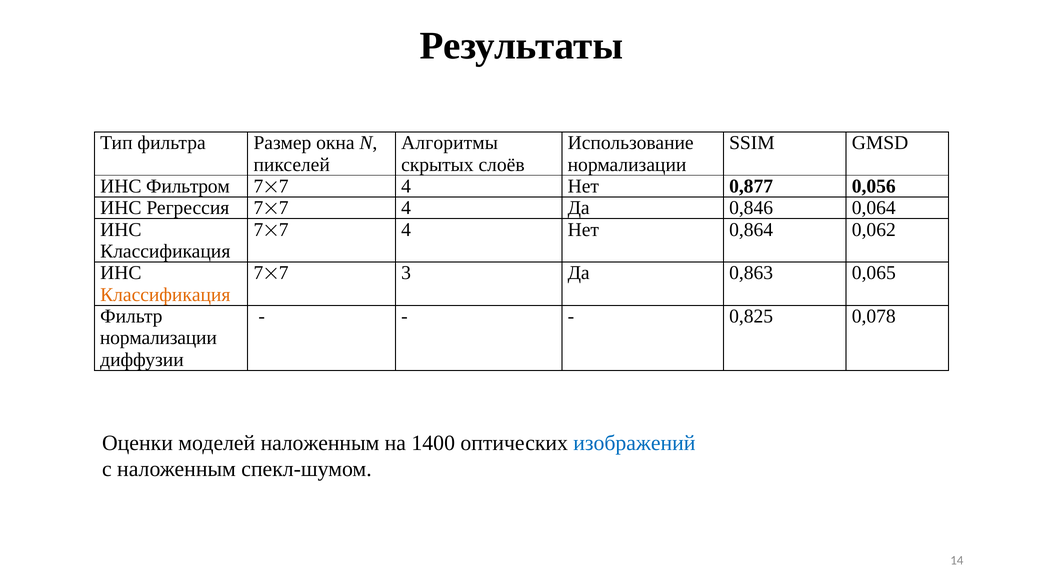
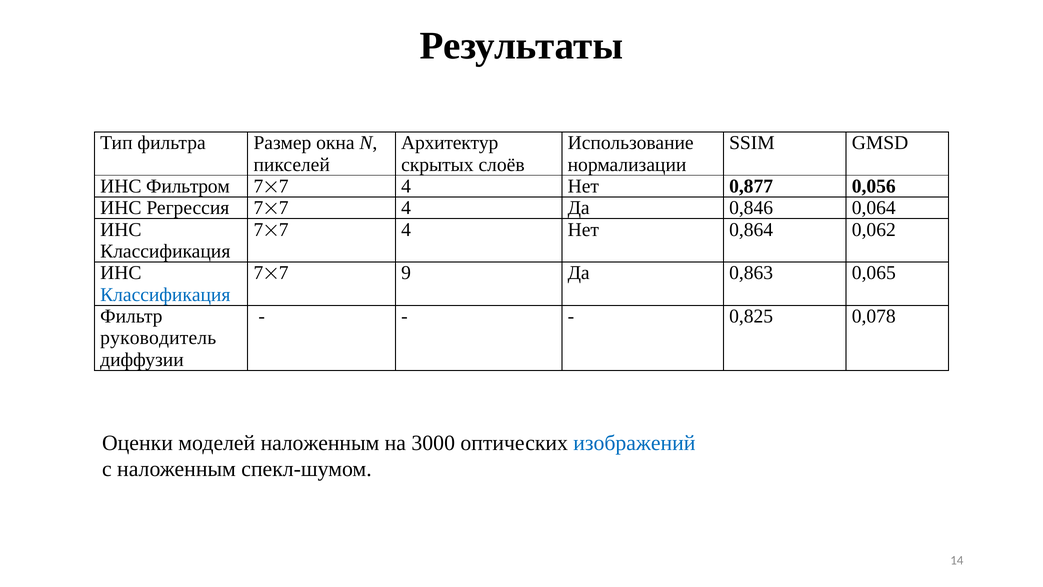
Алгоритмы: Алгоритмы -> Архитектур
3: 3 -> 9
Классификация at (165, 295) colour: orange -> blue
нормализации at (158, 338): нормализации -> руководитель
1400: 1400 -> 3000
